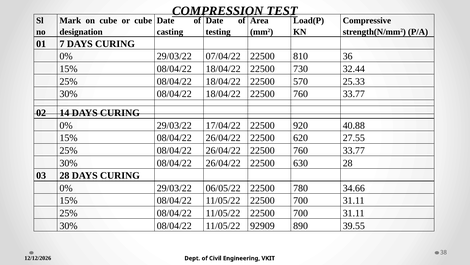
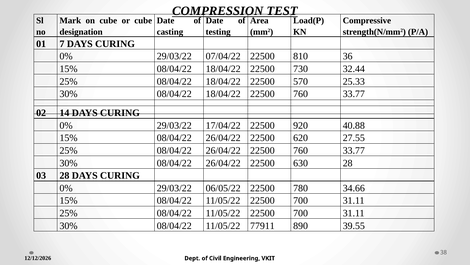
92909: 92909 -> 77911
